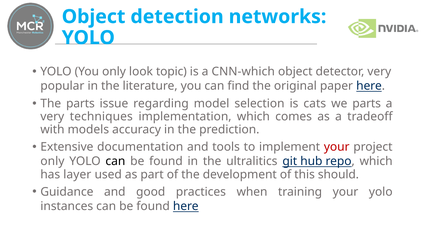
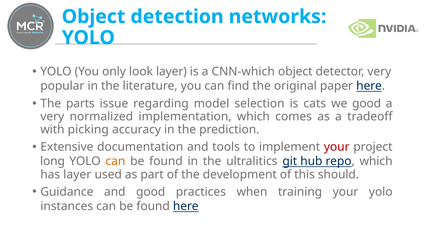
look topic: topic -> layer
we parts: parts -> good
techniques: techniques -> normalized
models: models -> picking
only at (52, 161): only -> long
can at (115, 161) colour: black -> orange
